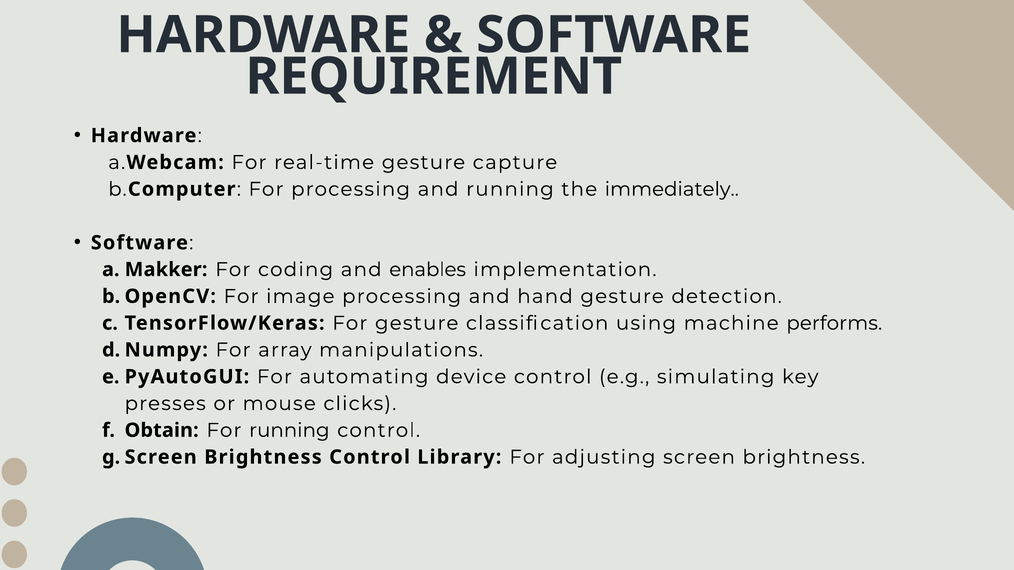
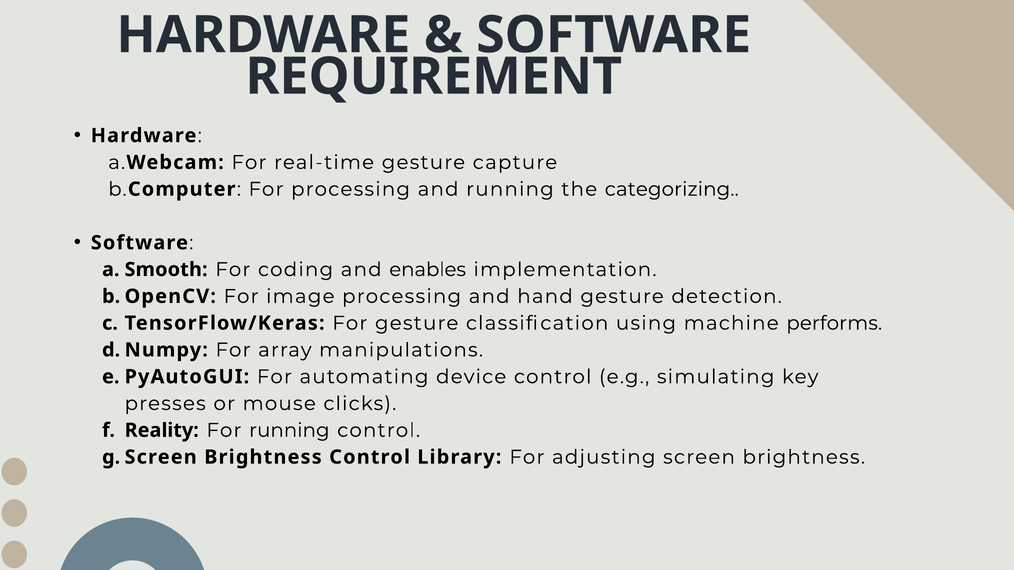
immediately: immediately -> categorizing
Makker: Makker -> Smooth
Obtain: Obtain -> Reality
